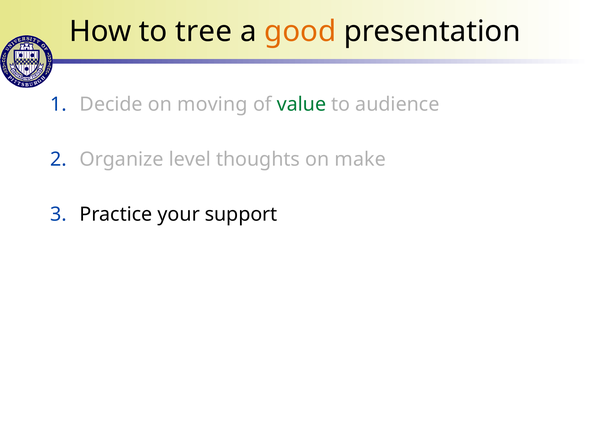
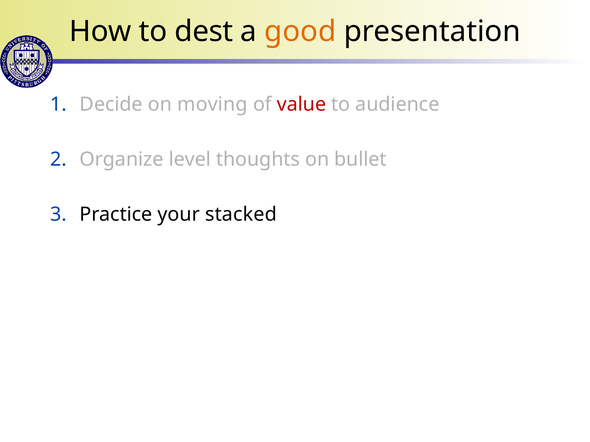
tree: tree -> dest
value colour: green -> red
make: make -> bullet
support: support -> stacked
